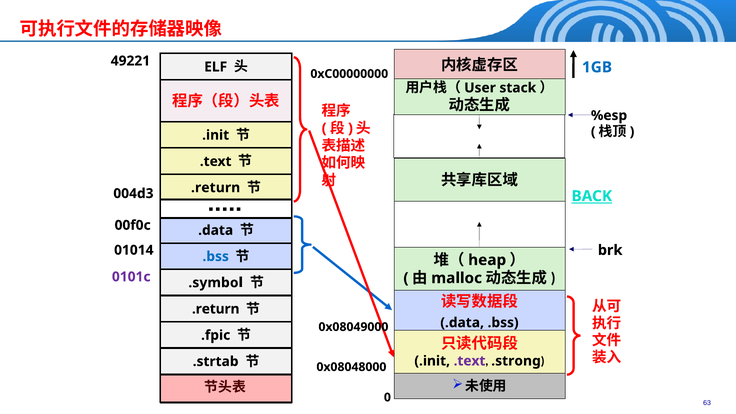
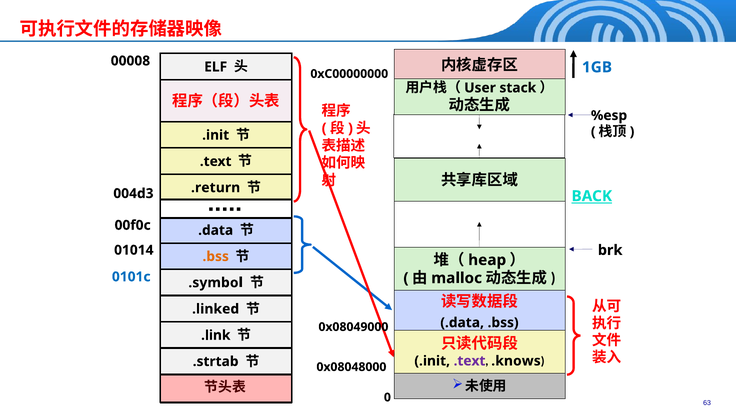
49221: 49221 -> 00008
.bss at (216, 256) colour: blue -> orange
0101c colour: purple -> blue
.return at (216, 309): .return -> .linked
.fpic: .fpic -> .link
.strong: .strong -> .knows
